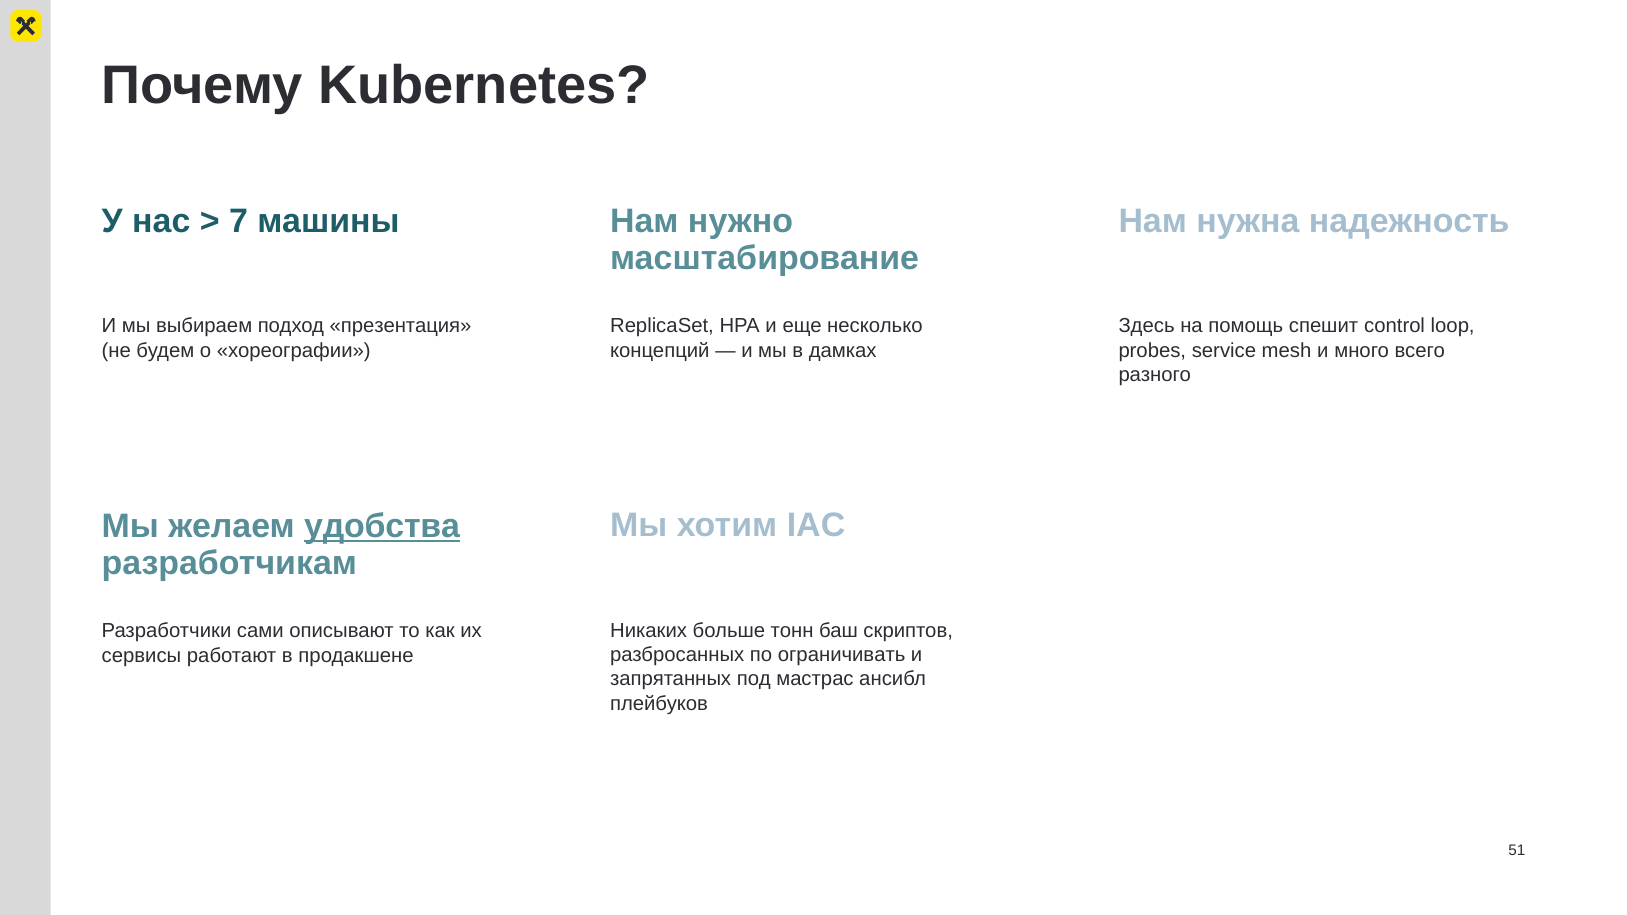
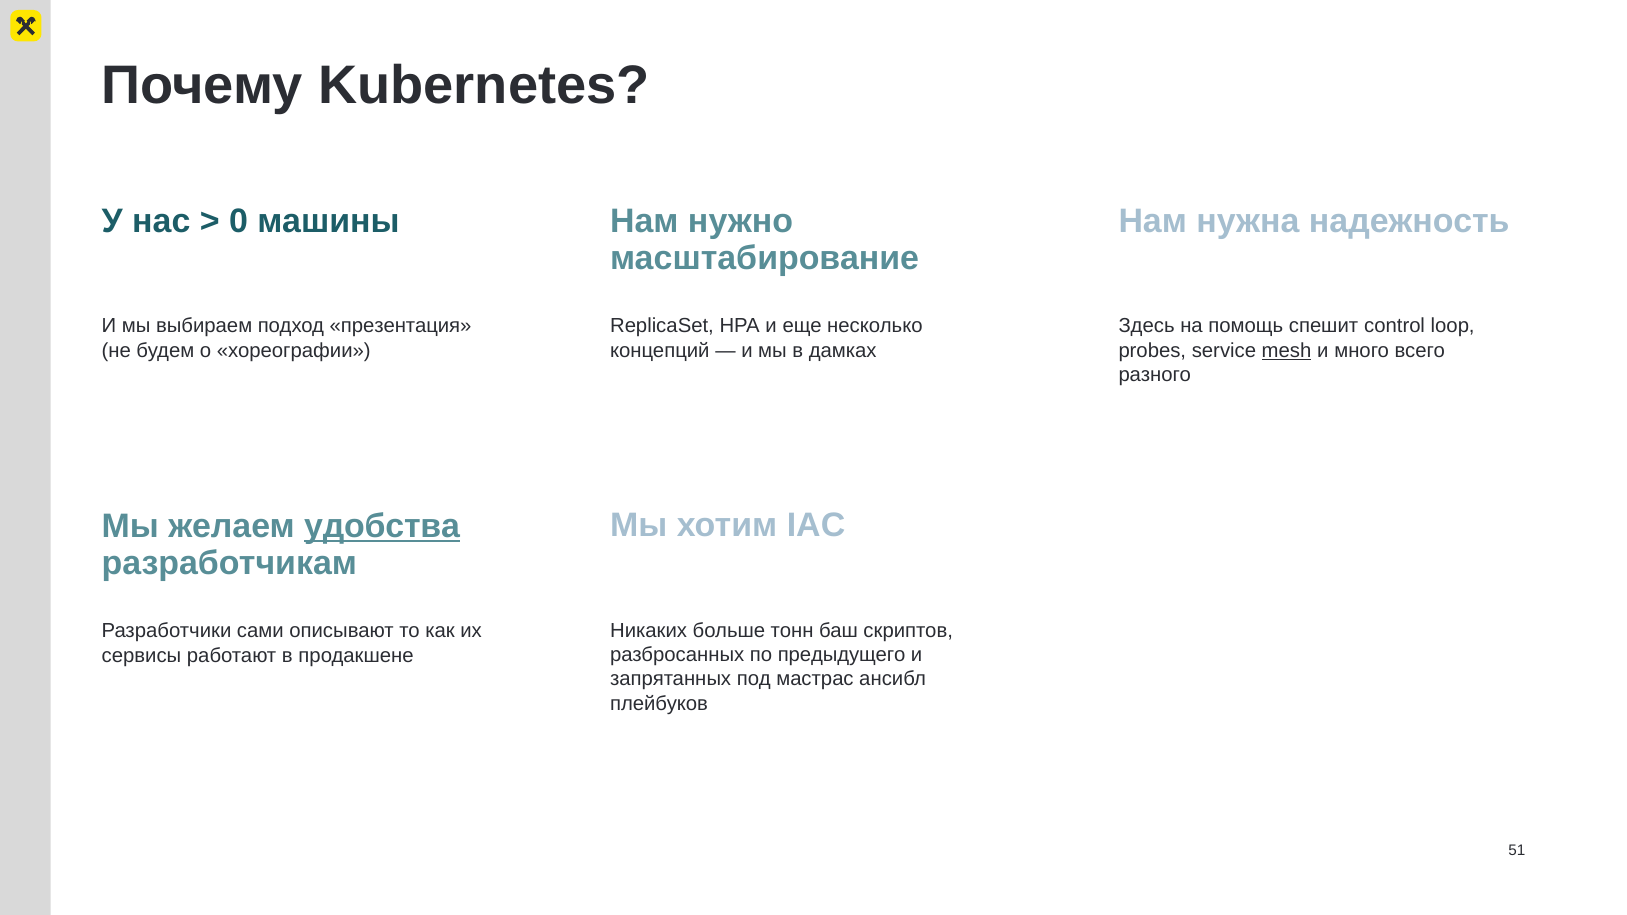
7: 7 -> 0
mesh underline: none -> present
ограничивать: ограничивать -> предыдущего
